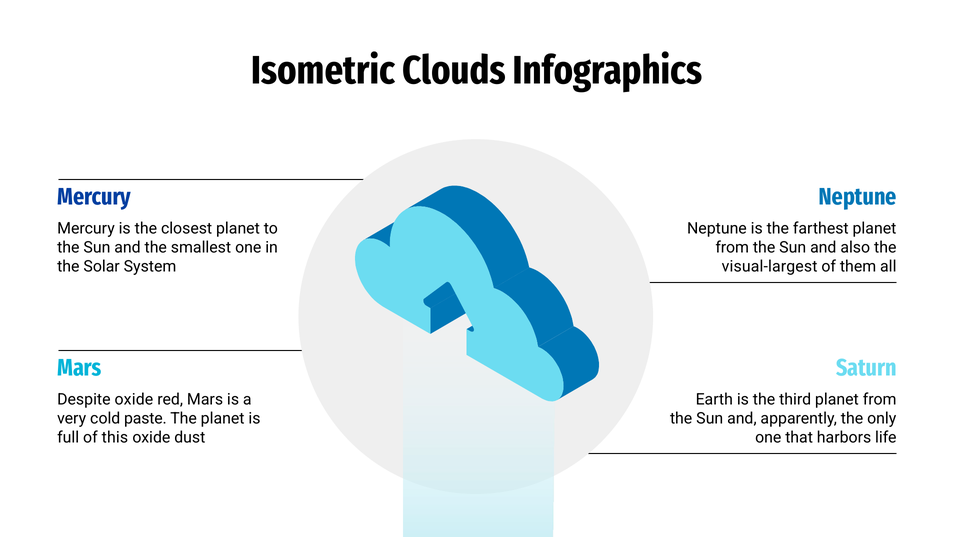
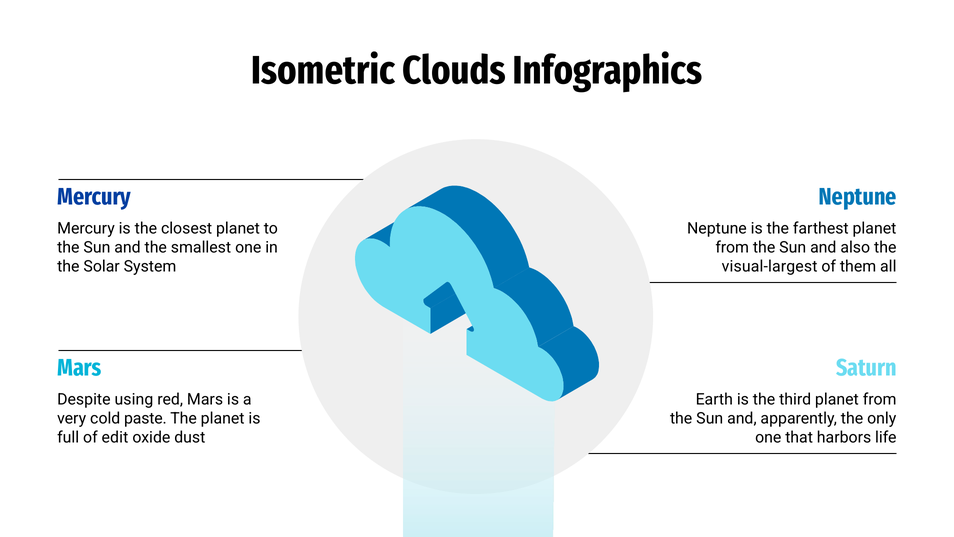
Despite oxide: oxide -> using
this: this -> edit
